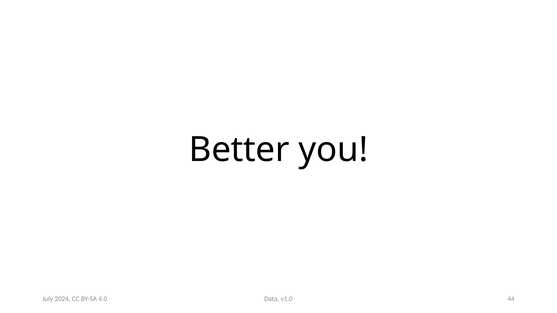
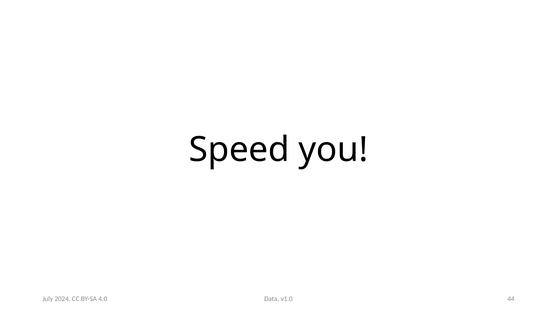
Better: Better -> Speed
